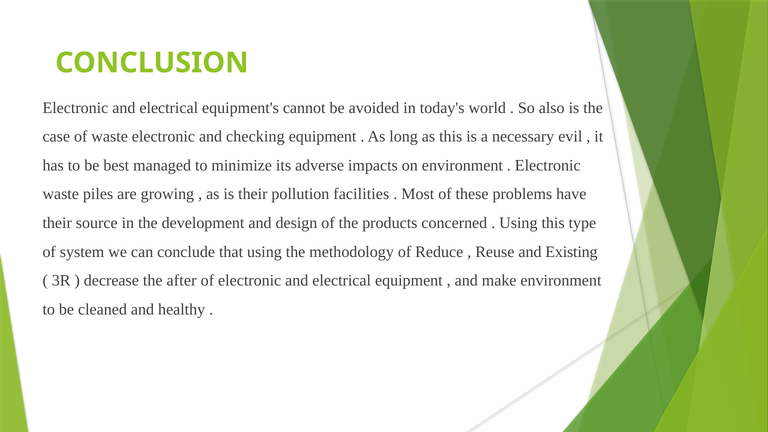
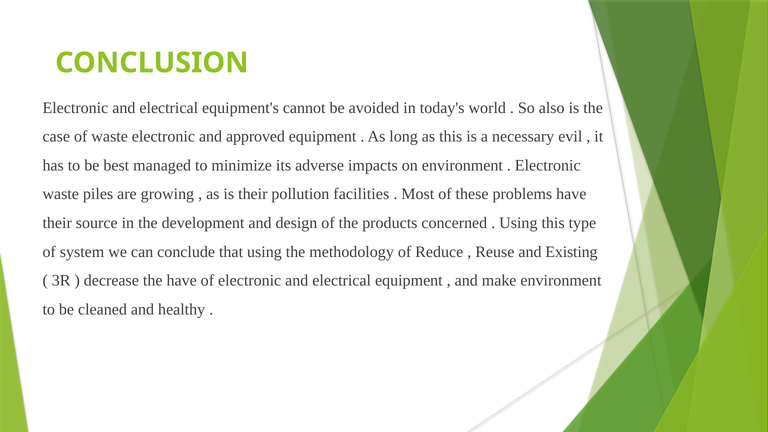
checking: checking -> approved
the after: after -> have
